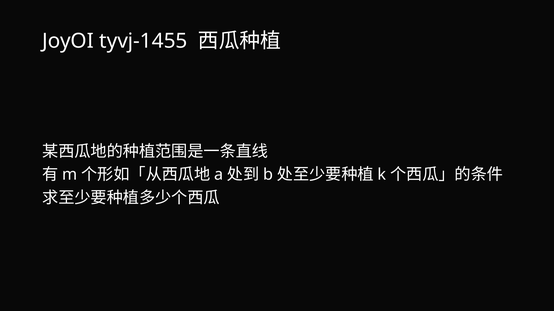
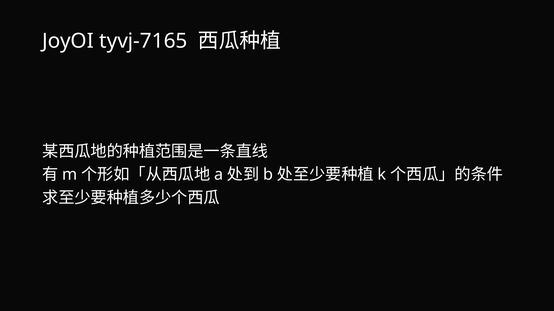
tyvj-1455: tyvj-1455 -> tyvj-7165
